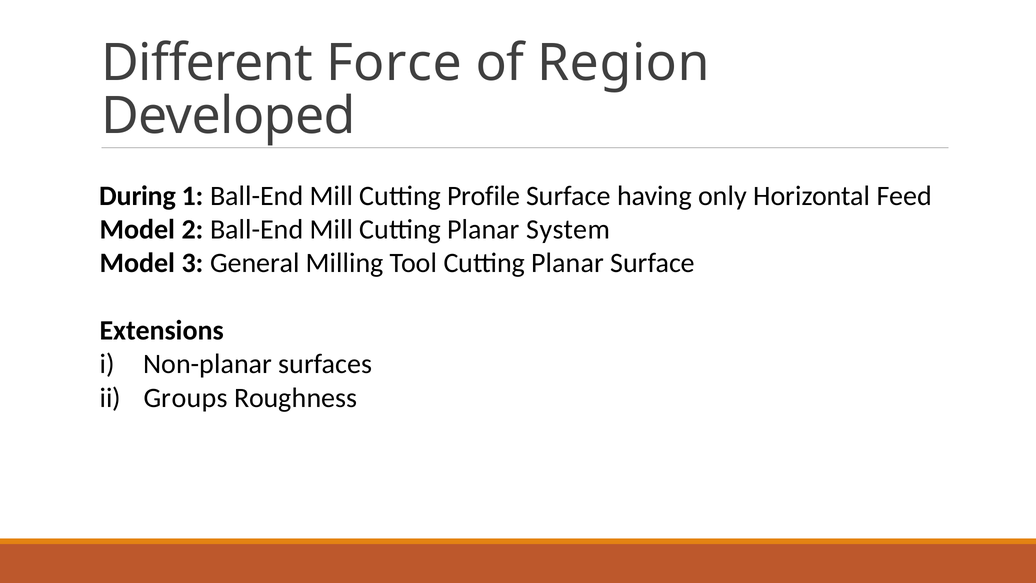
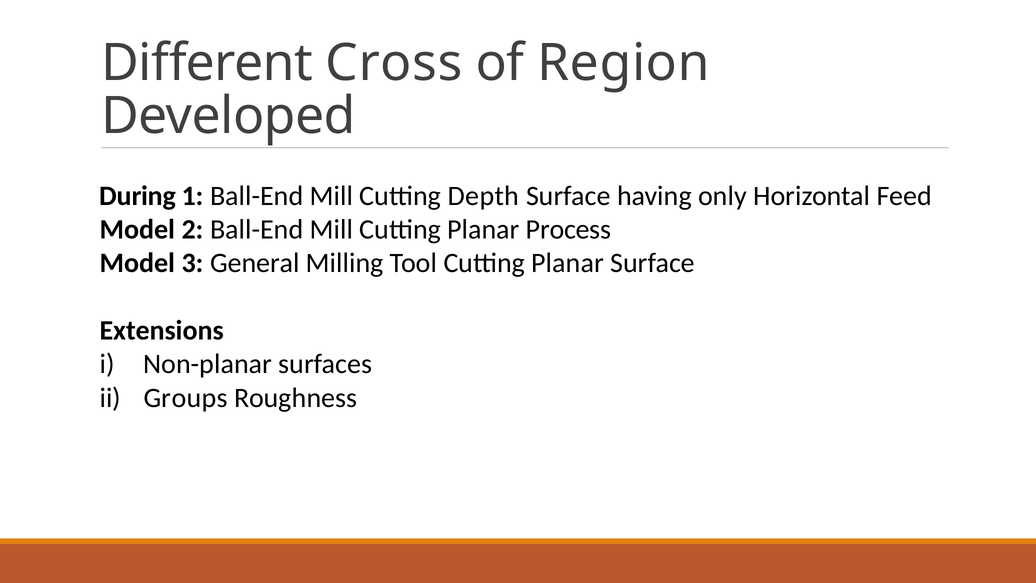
Force: Force -> Cross
Profile: Profile -> Depth
System: System -> Process
